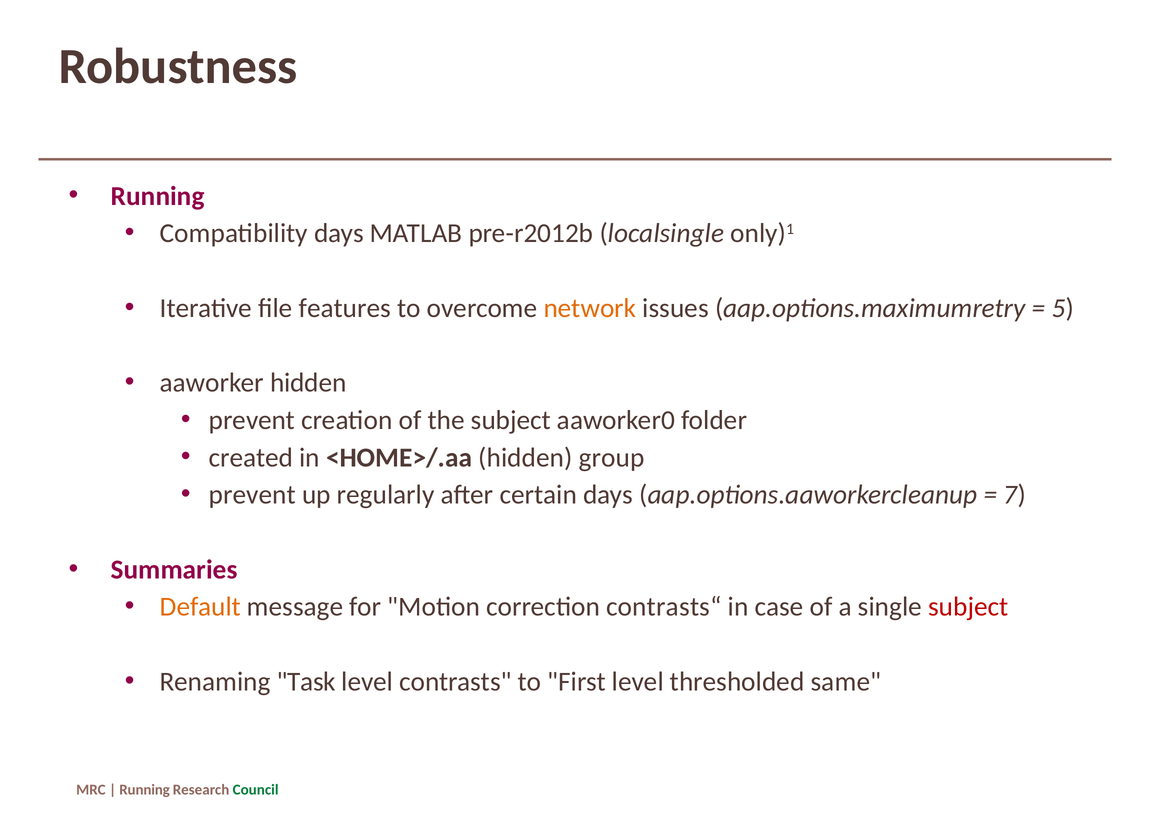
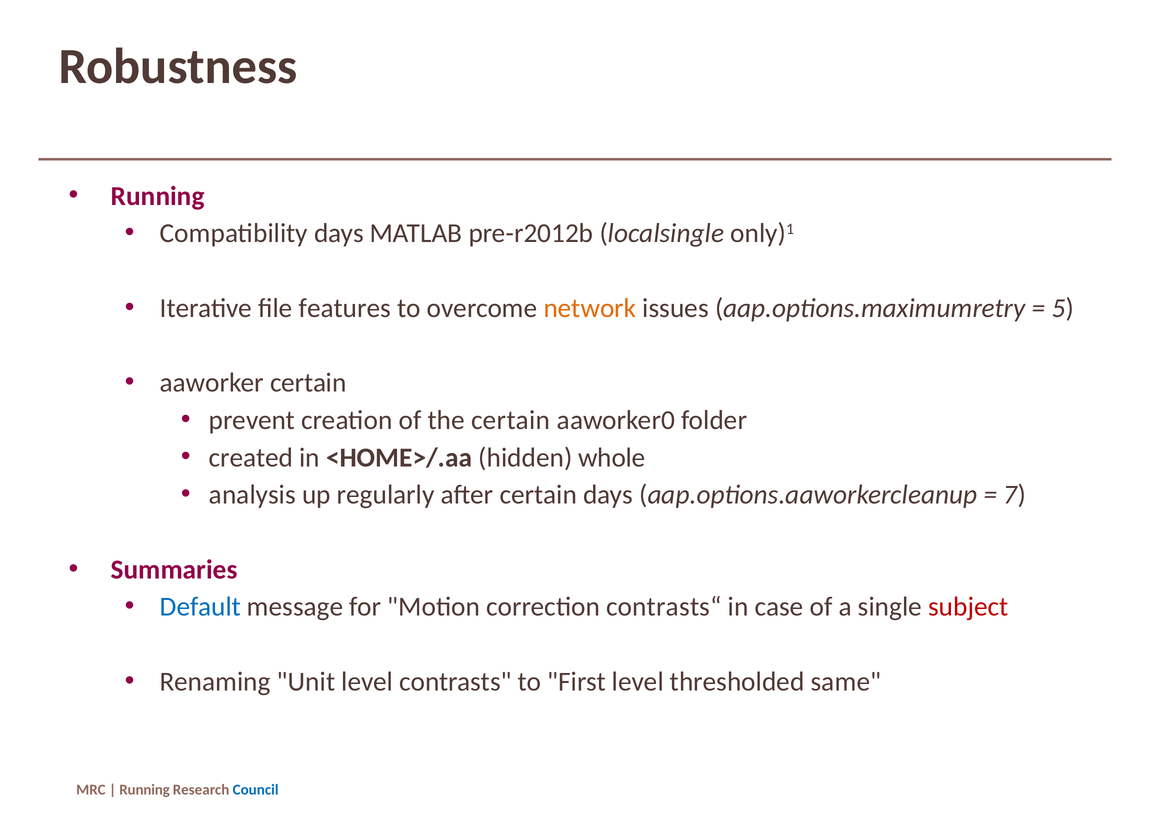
aaworker hidden: hidden -> certain
the subject: subject -> certain
group: group -> whole
prevent at (252, 495): prevent -> analysis
Default colour: orange -> blue
Task: Task -> Unit
Council colour: green -> blue
